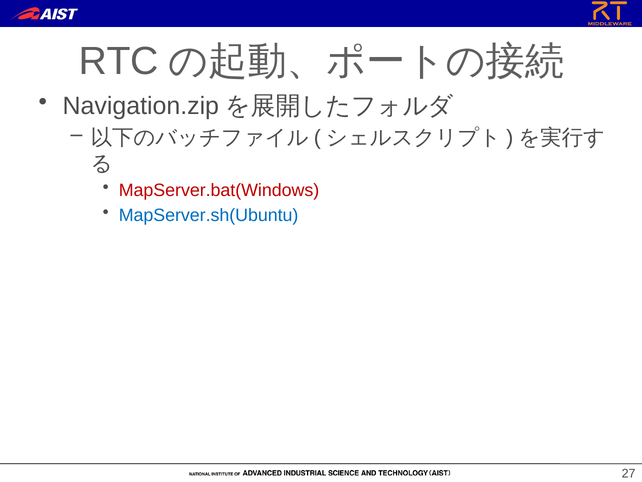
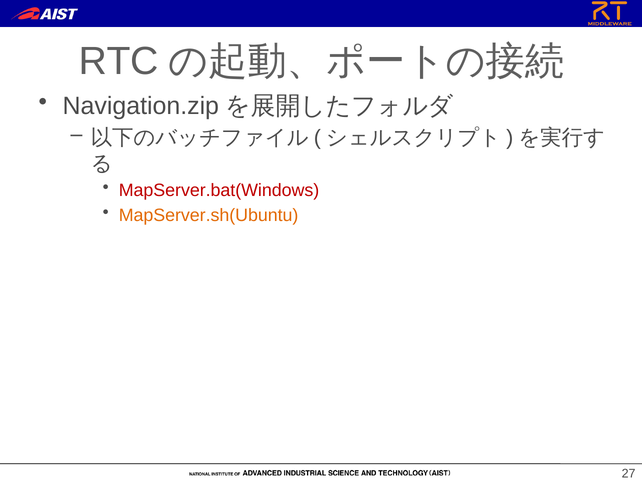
MapServer.sh(Ubuntu colour: blue -> orange
